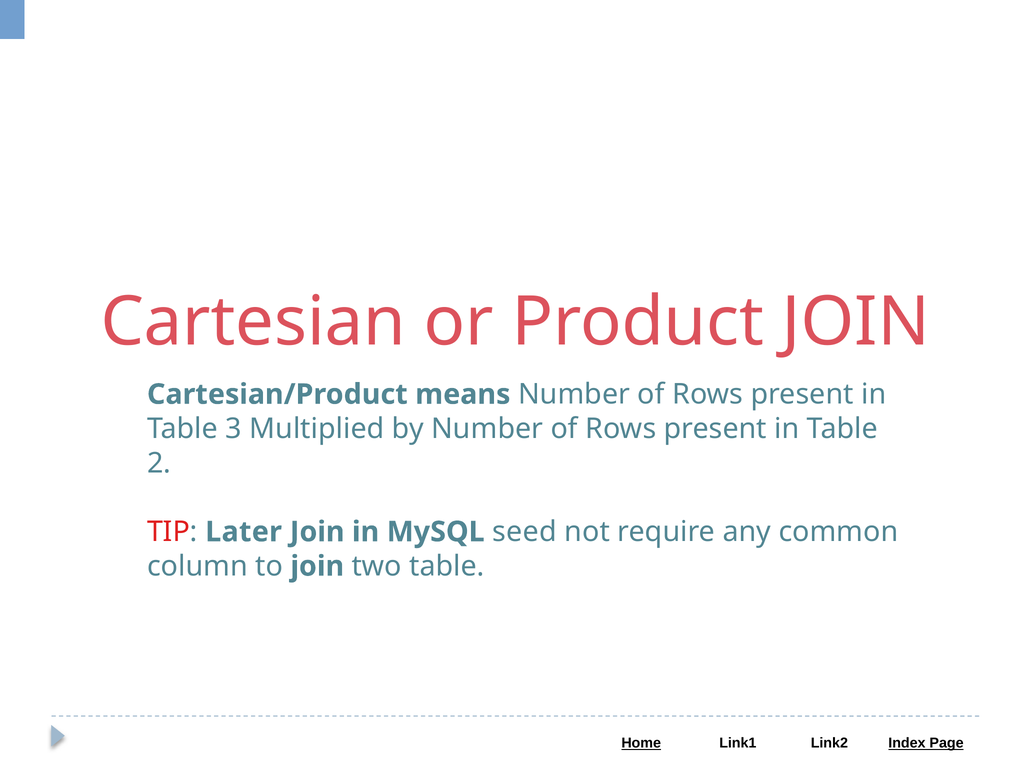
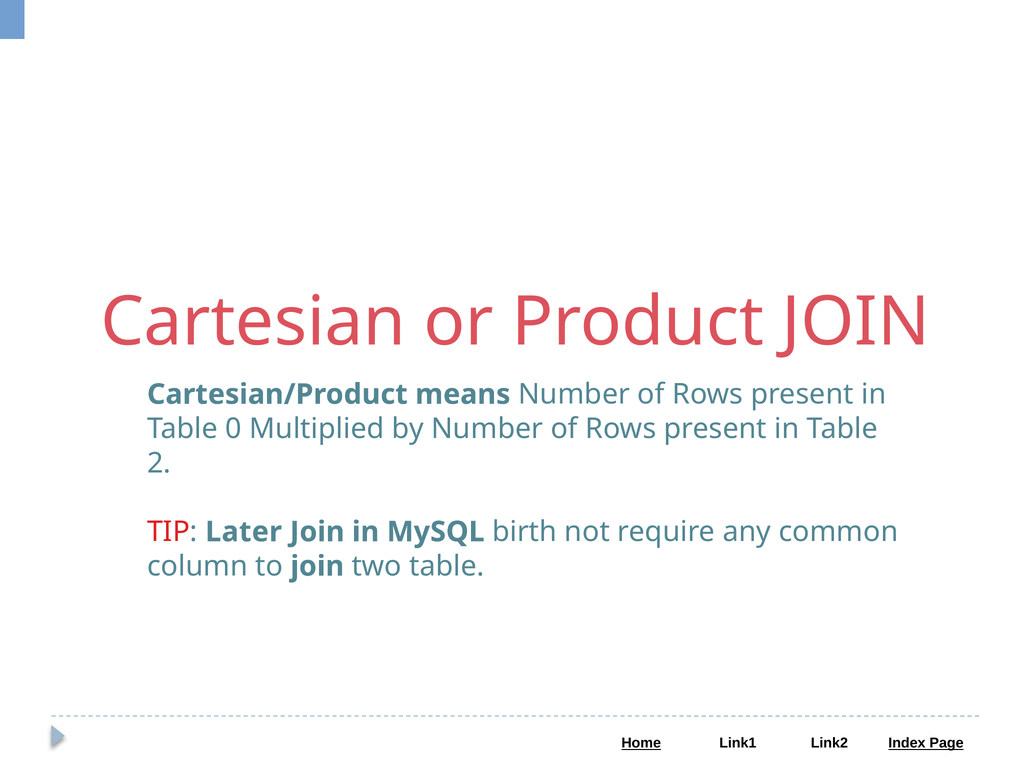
3: 3 -> 0
seed: seed -> birth
